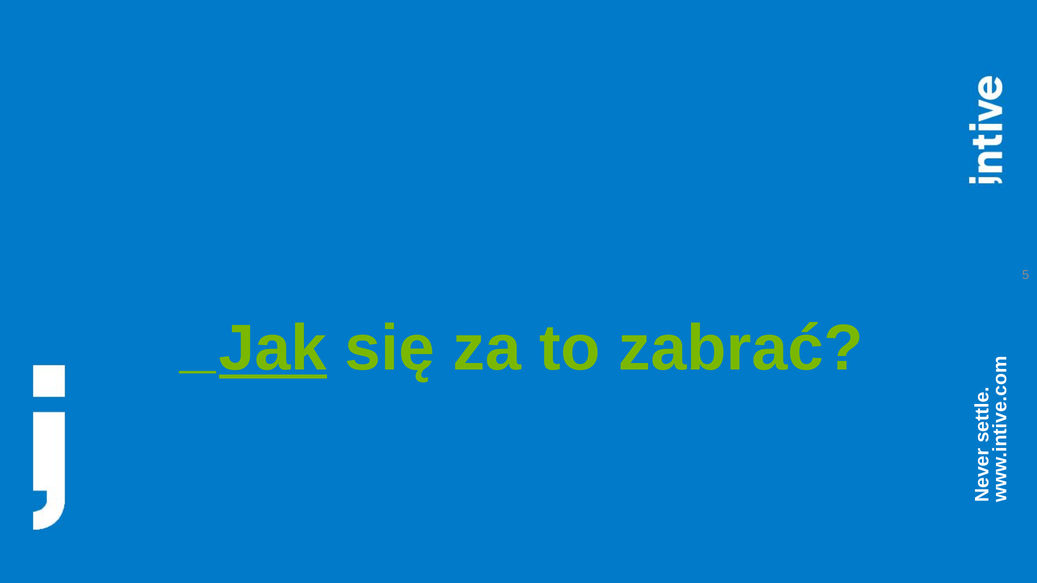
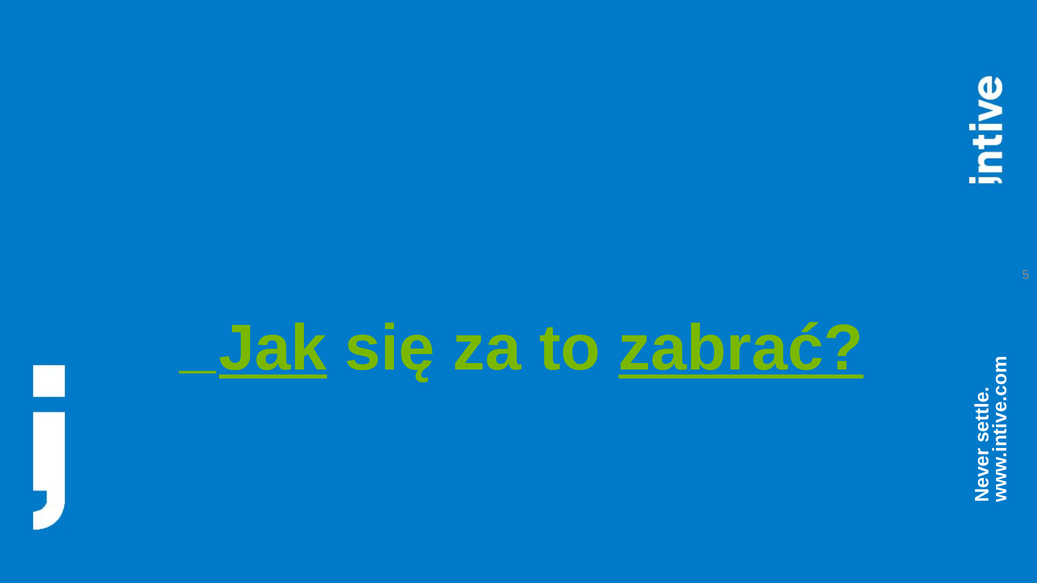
zabrać underline: none -> present
